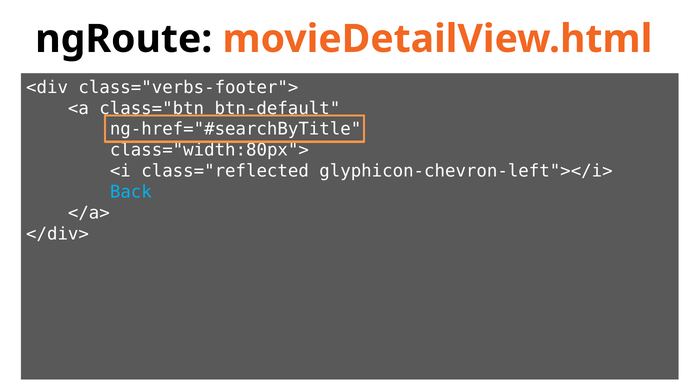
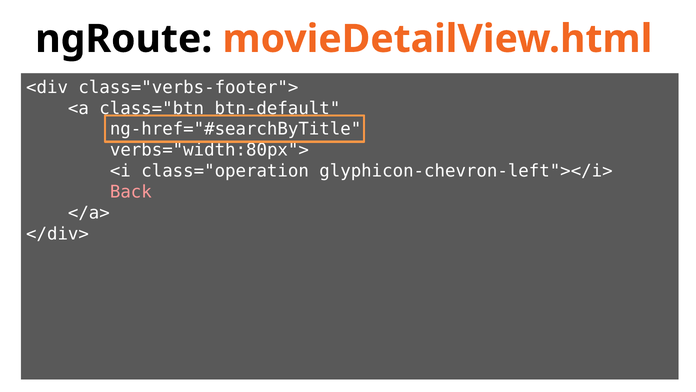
class="width:80px">: class="width:80px"> -> verbs="width:80px">
class="reflected: class="reflected -> class="operation
Back colour: light blue -> pink
